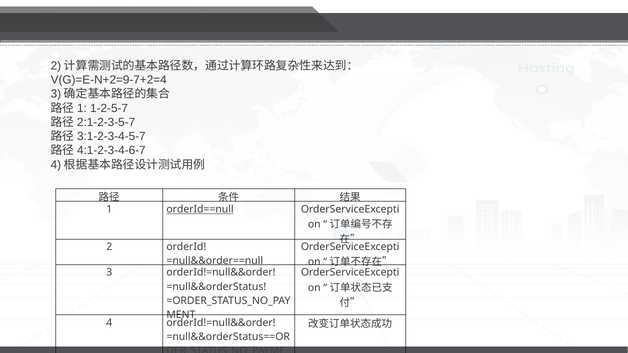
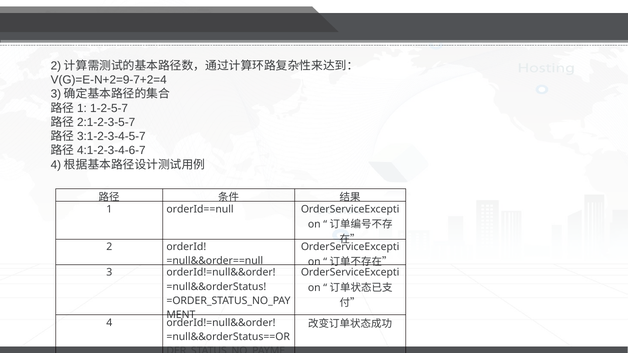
orderId==null underline: present -> none
